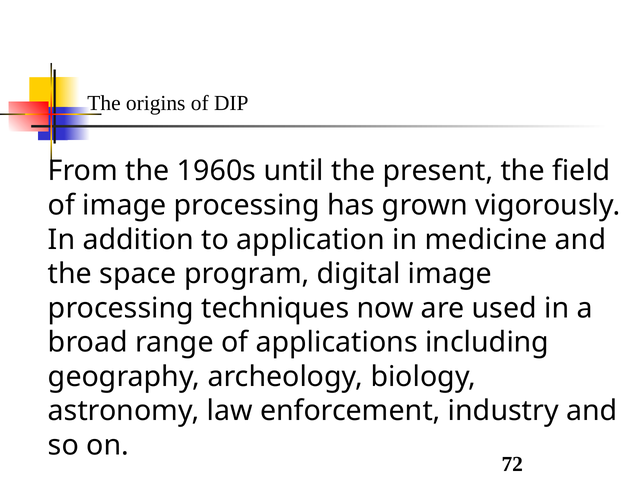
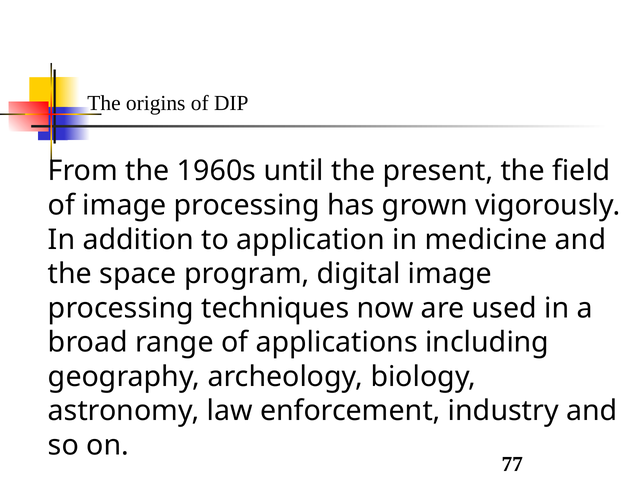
72: 72 -> 77
